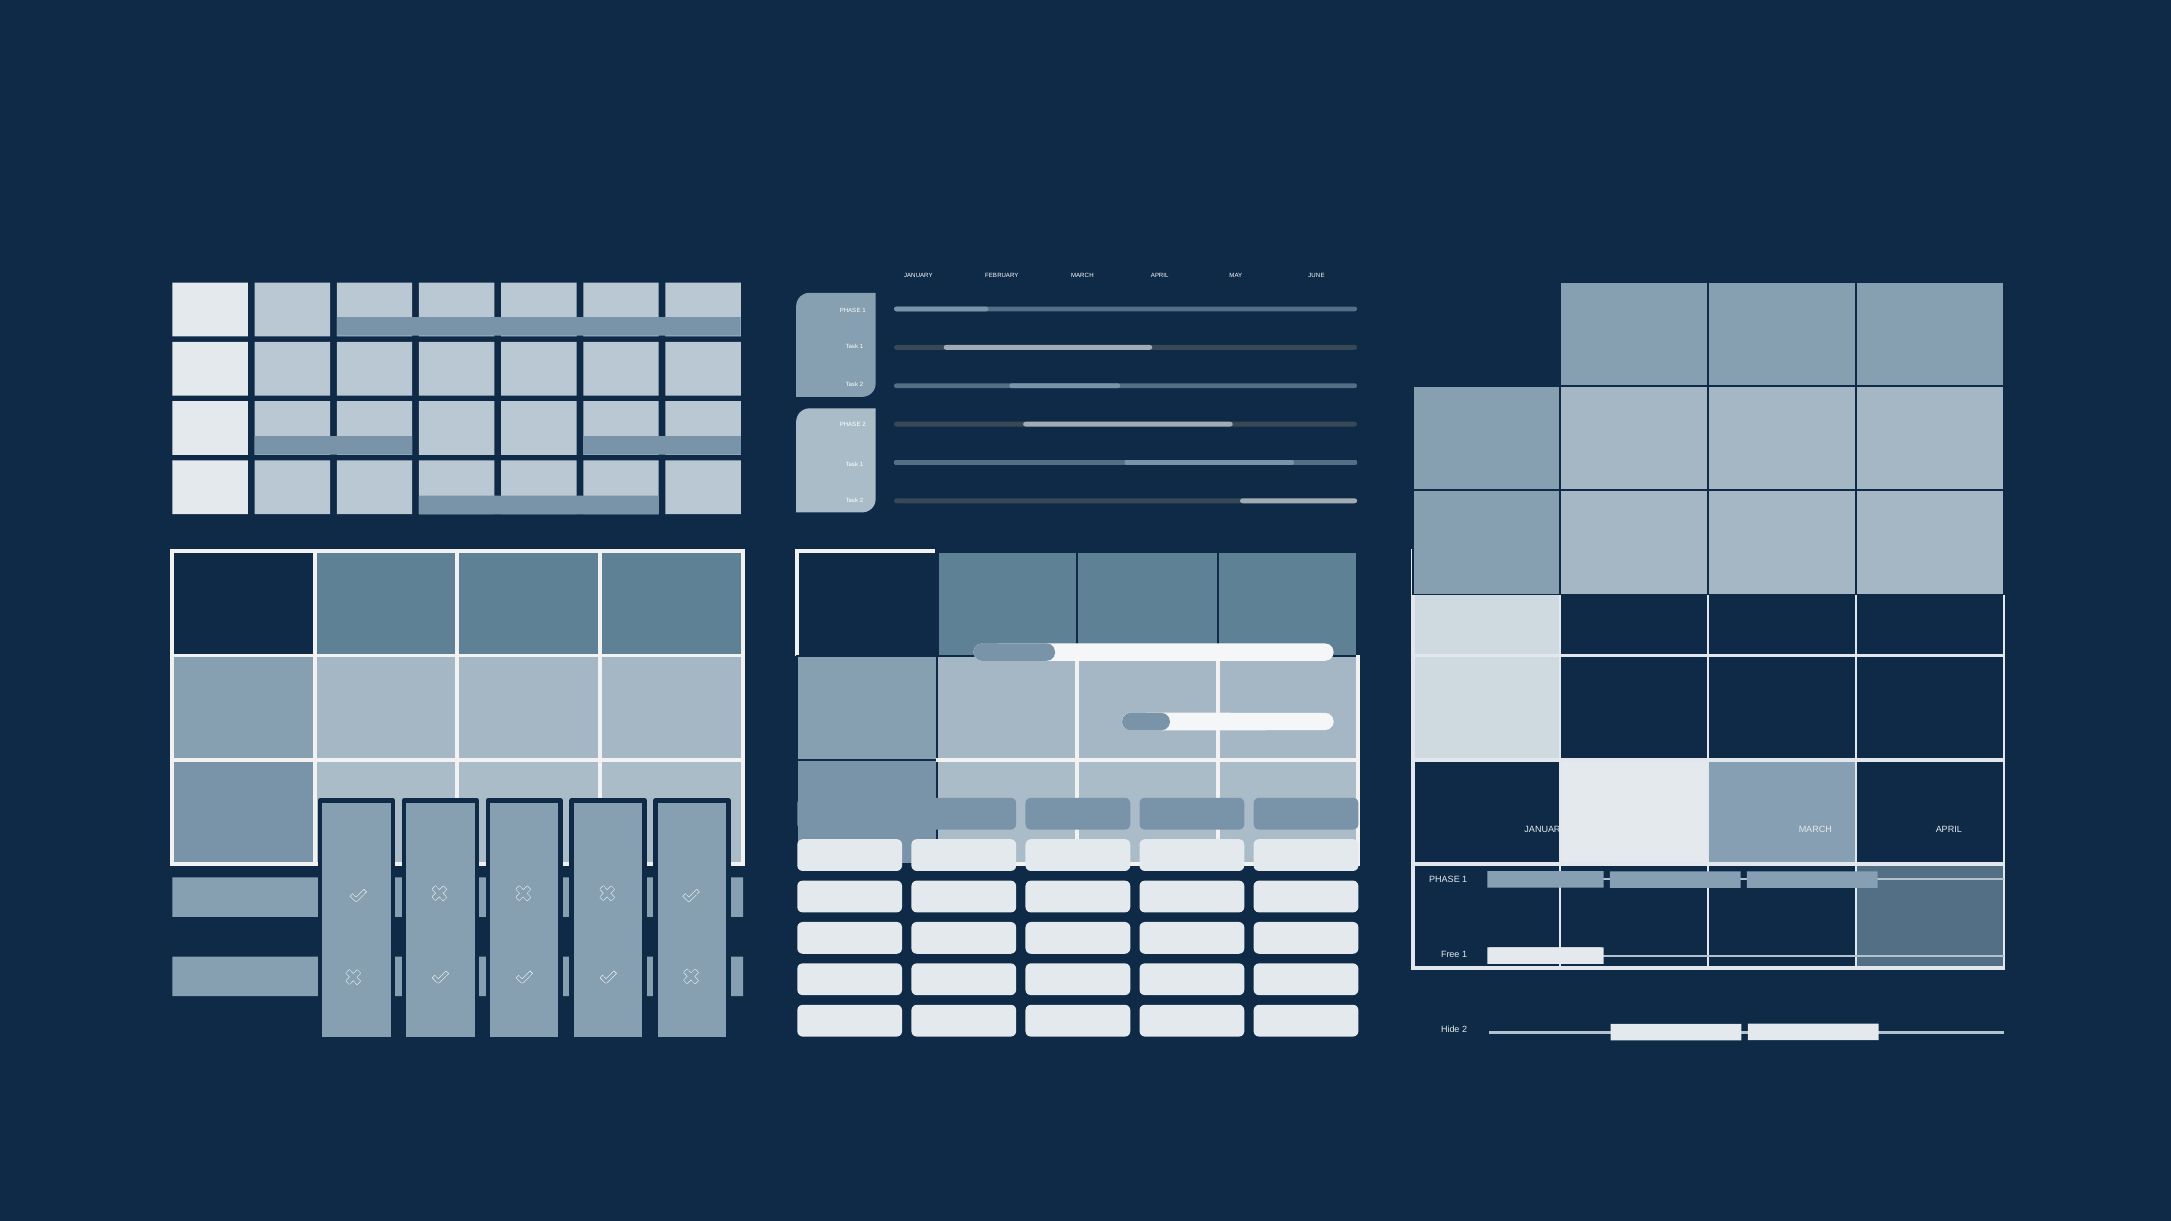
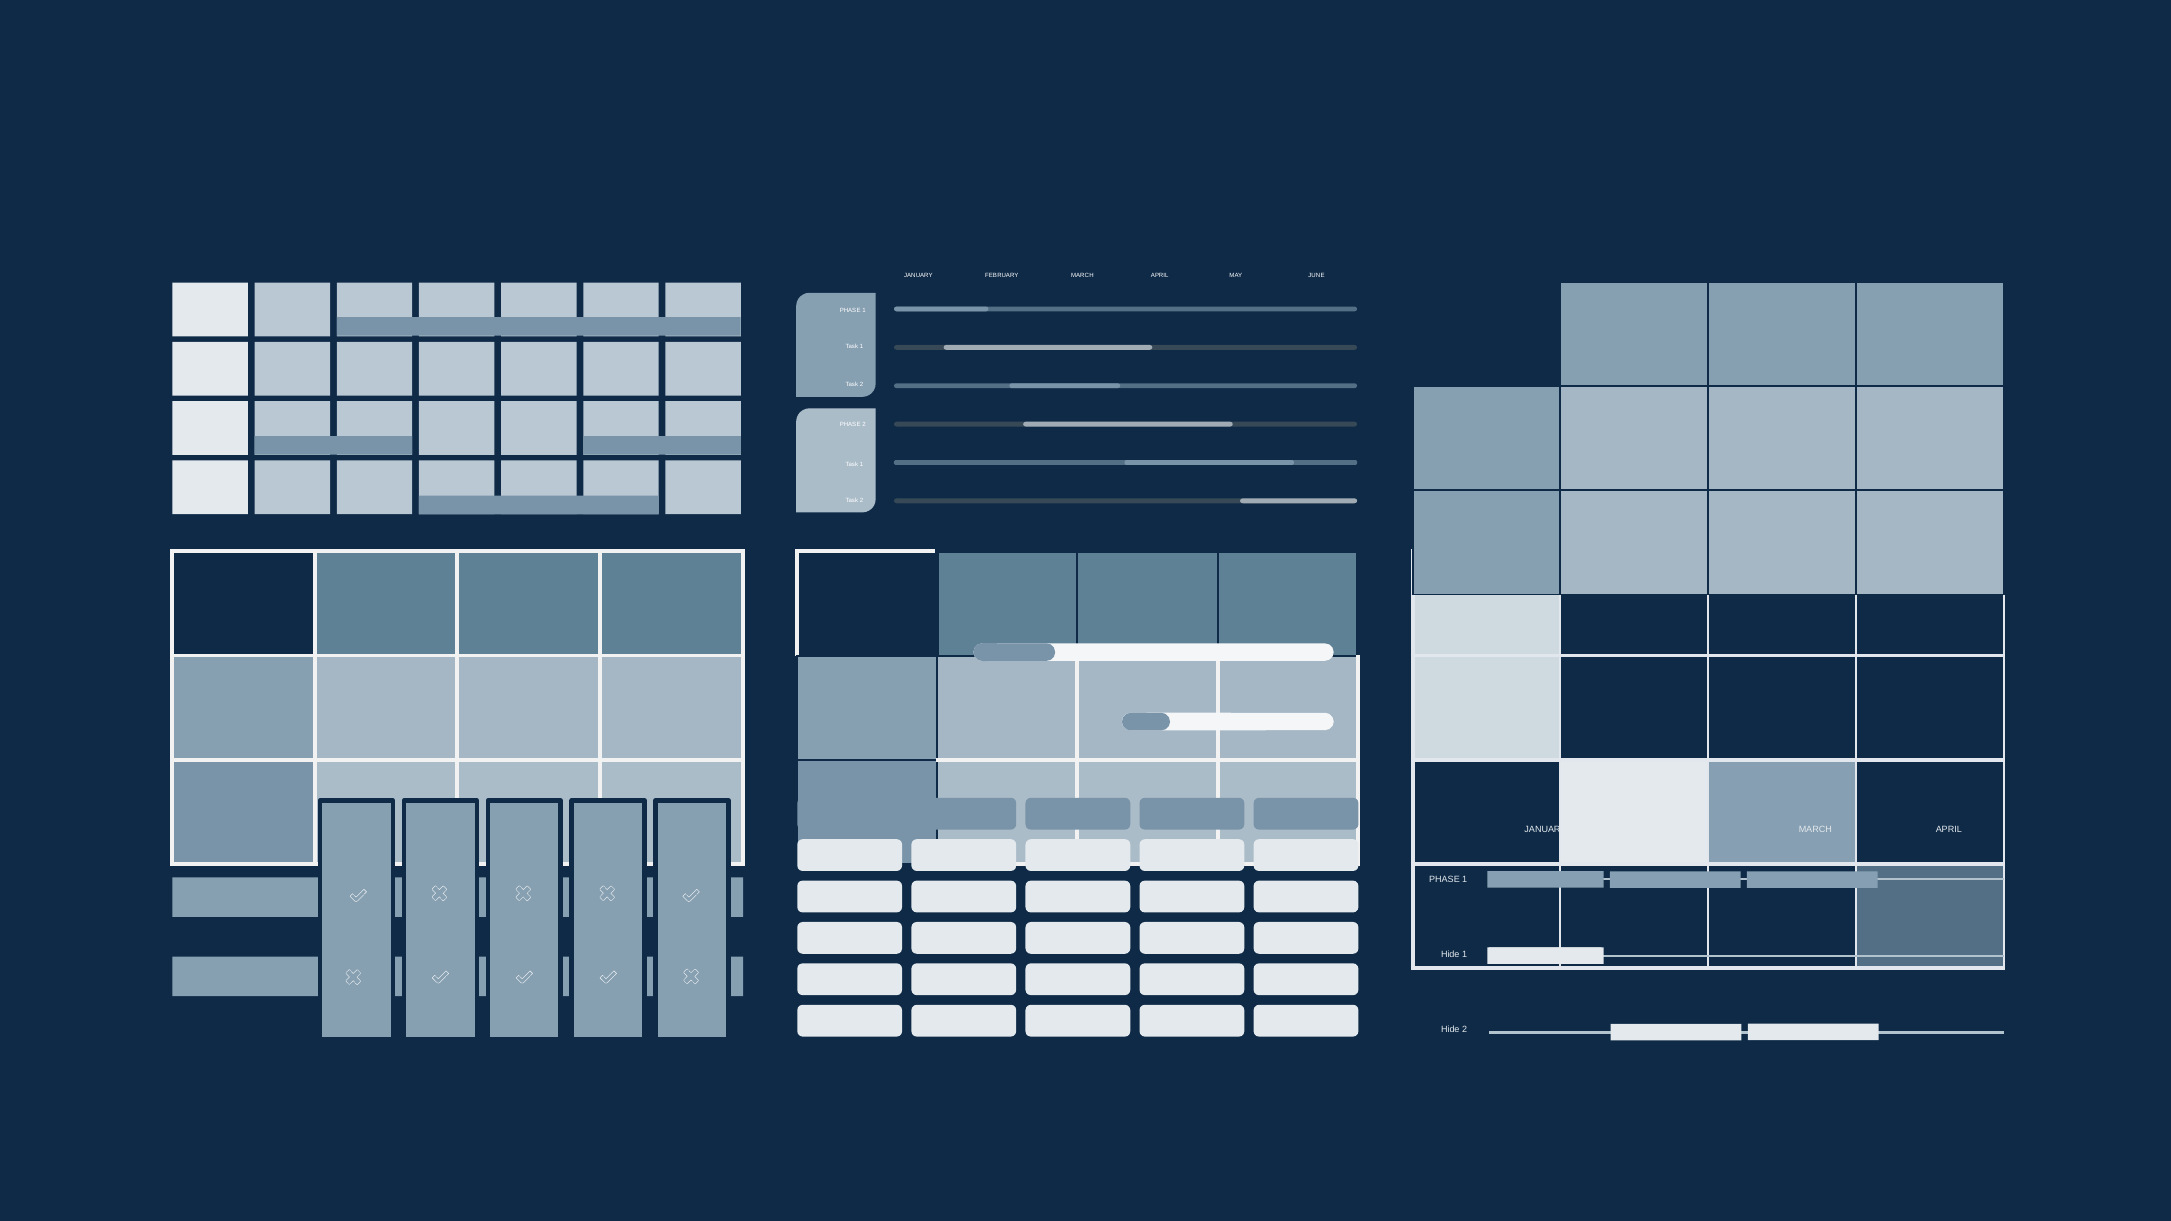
Free at (1450, 955): Free -> Hide
